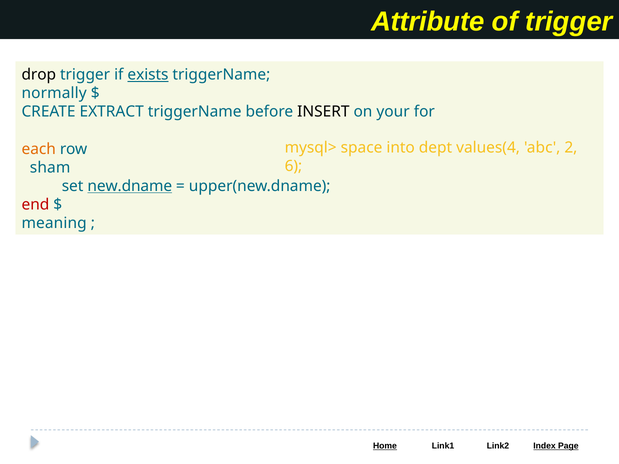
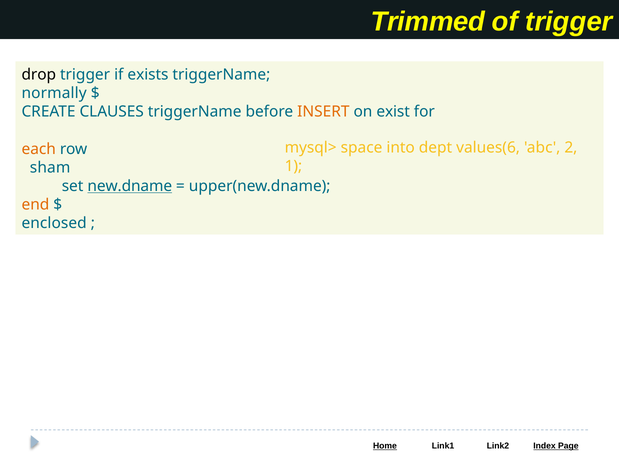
Attribute: Attribute -> Trimmed
exists underline: present -> none
EXTRACT: EXTRACT -> CLAUSES
INSERT colour: black -> orange
your: your -> exist
values(4: values(4 -> values(6
6: 6 -> 1
end colour: red -> orange
meaning: meaning -> enclosed
